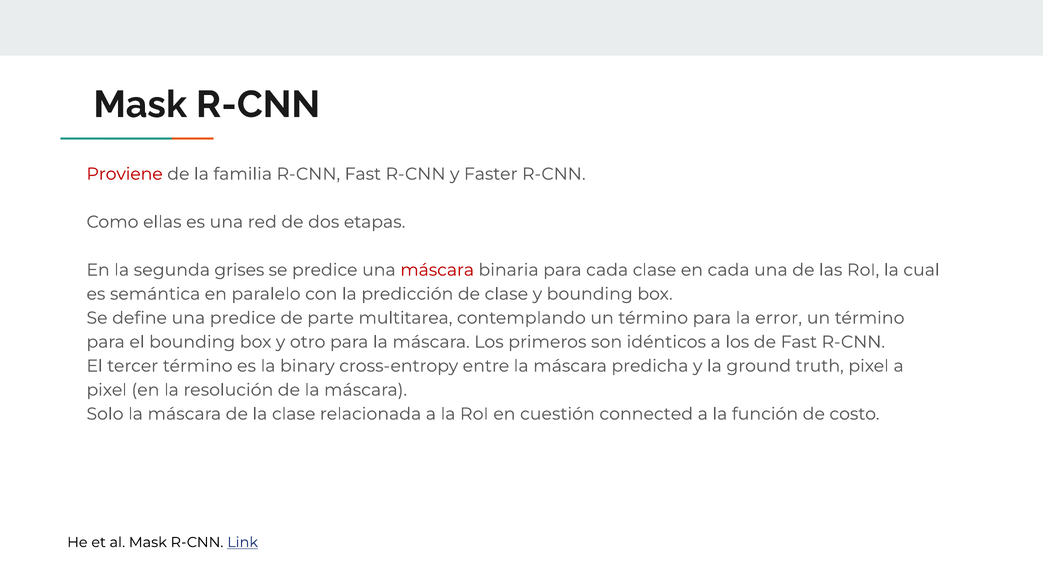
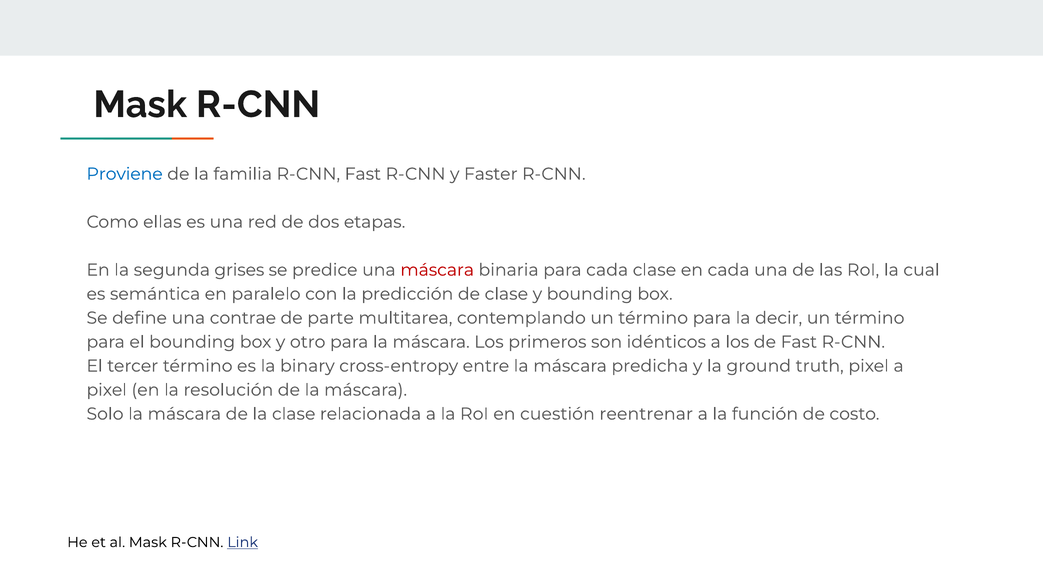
Proviene colour: red -> blue
una predice: predice -> contrae
error: error -> decir
connected: connected -> reentrenar
